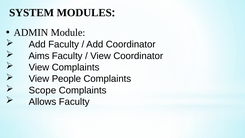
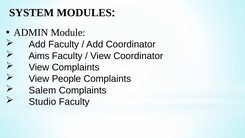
Scope: Scope -> Salem
Allows: Allows -> Studio
